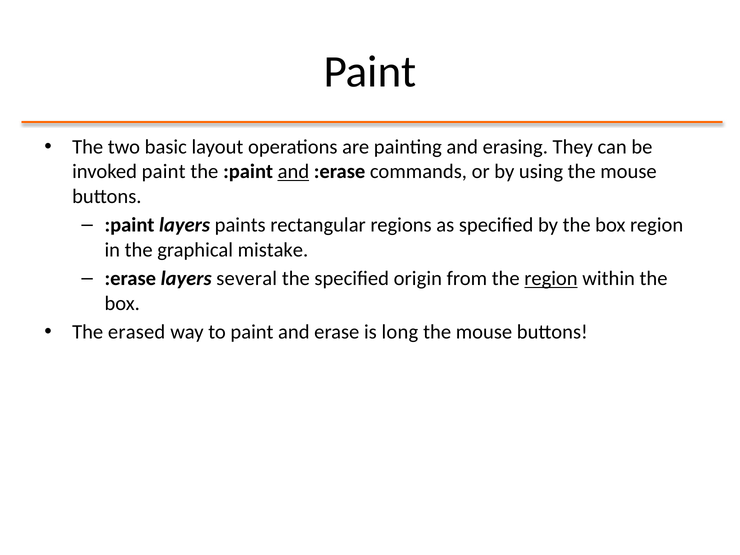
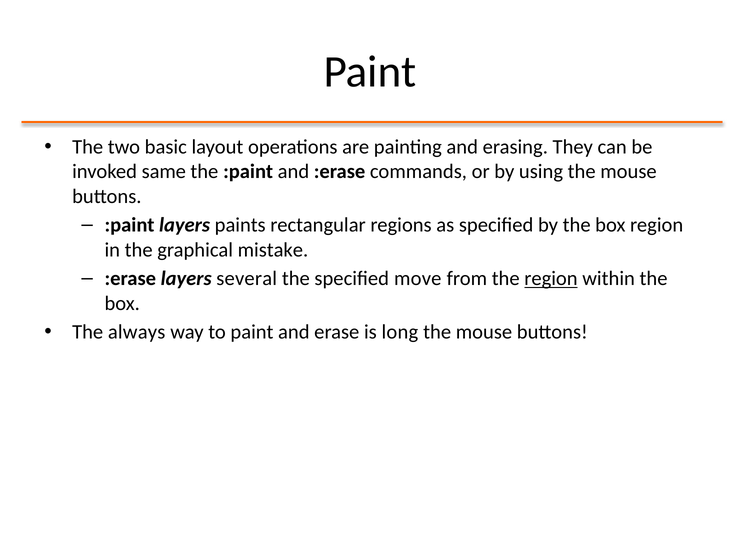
invoked paint: paint -> same
and at (293, 172) underline: present -> none
origin: origin -> move
erased: erased -> always
